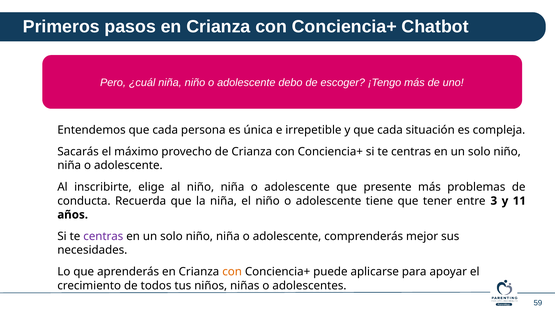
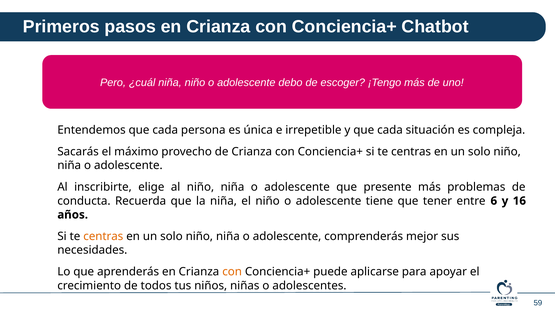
3: 3 -> 6
11: 11 -> 16
centras at (103, 236) colour: purple -> orange
